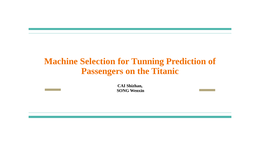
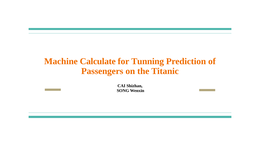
Selection: Selection -> Calculate
